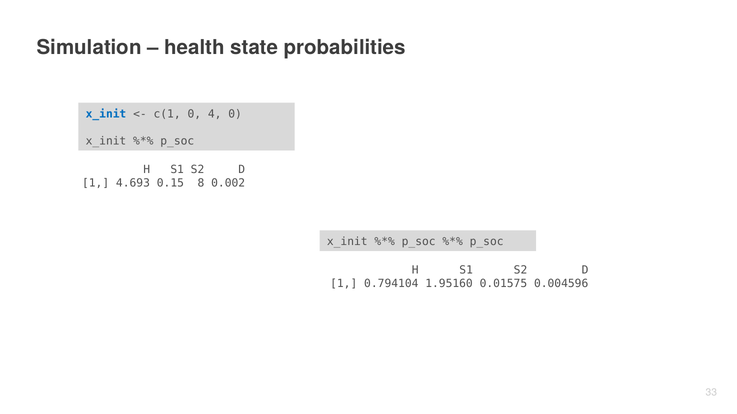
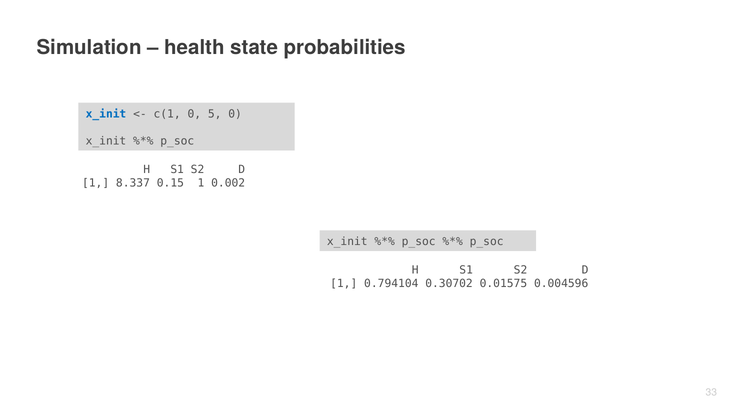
4: 4 -> 5
4.693: 4.693 -> 8.337
0.15 8: 8 -> 1
1.95160: 1.95160 -> 0.30702
